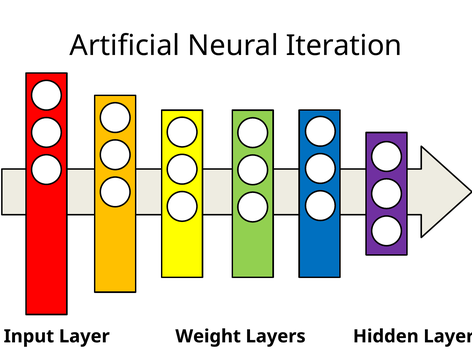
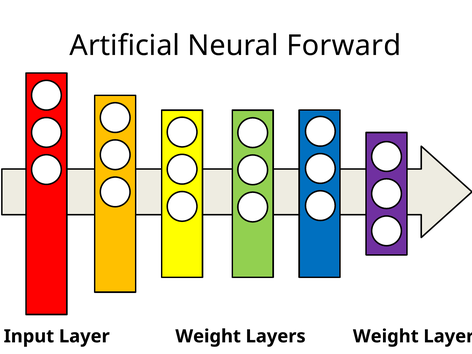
Iteration: Iteration -> Forward
Input Layer Hidden: Hidden -> Weight
